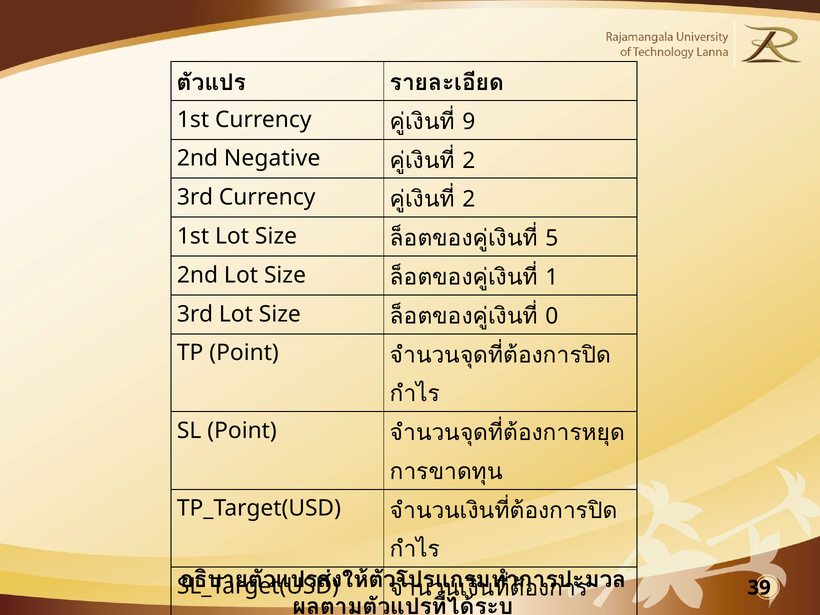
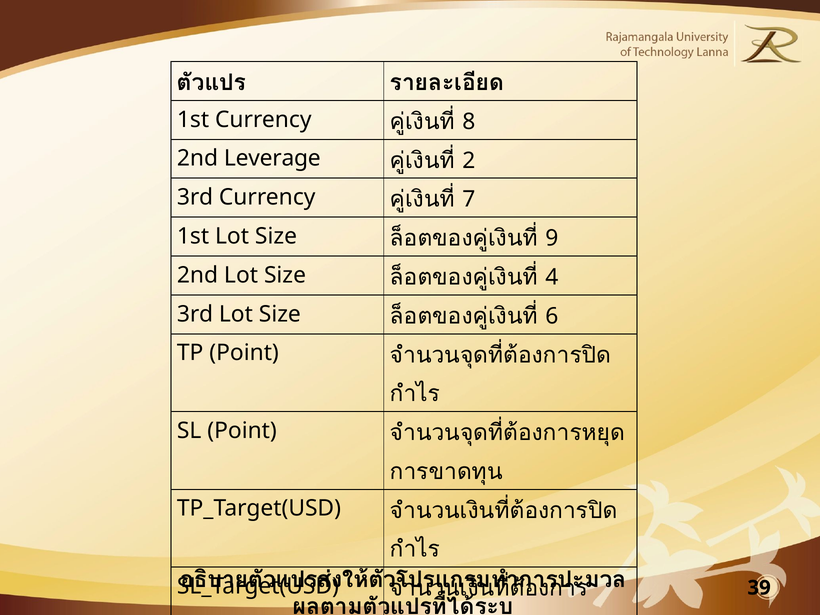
9: 9 -> 8
Negative: Negative -> Leverage
2 at (469, 199): 2 -> 7
5: 5 -> 9
1: 1 -> 4
0: 0 -> 6
